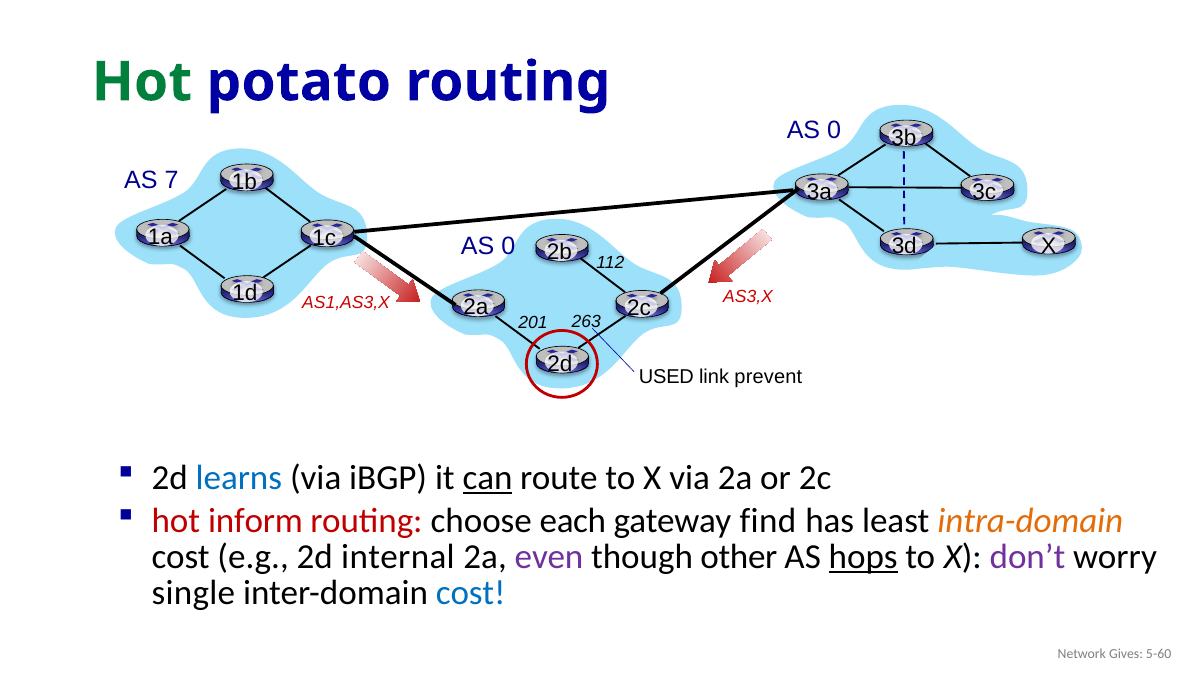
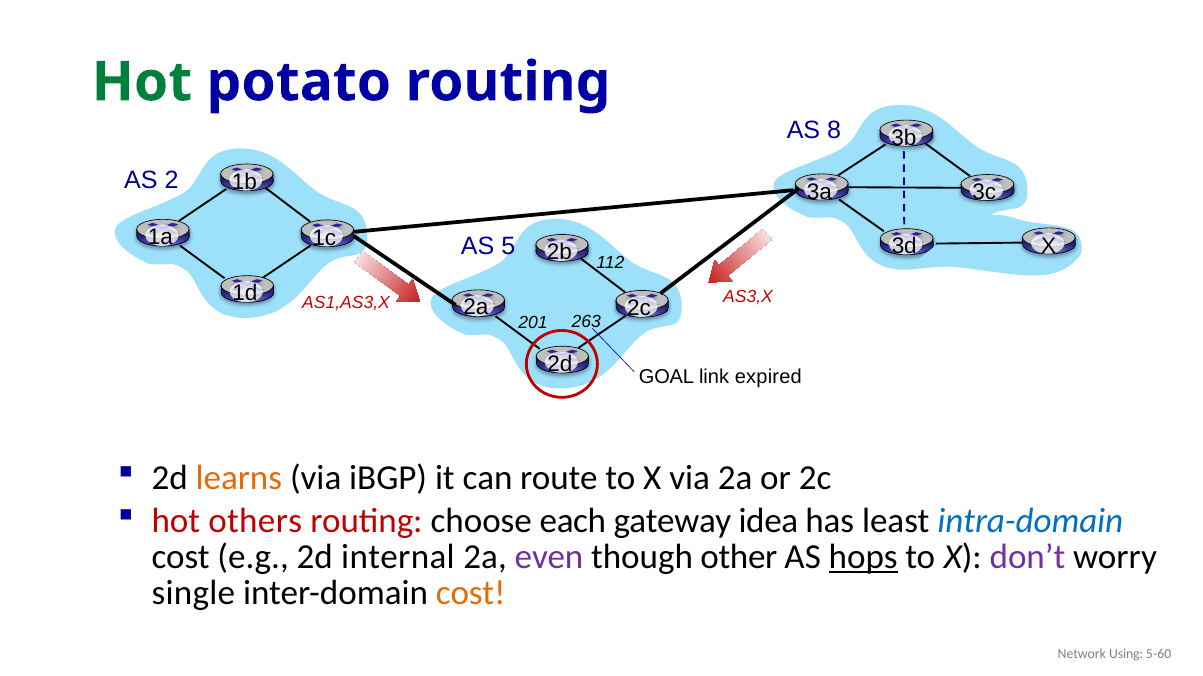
0 at (834, 130): 0 -> 8
7: 7 -> 2
0 at (508, 246): 0 -> 5
USED: USED -> GOAL
prevent: prevent -> expired
learns colour: blue -> orange
can underline: present -> none
inform: inform -> others
find: find -> idea
intra-domain colour: orange -> blue
cost at (471, 593) colour: blue -> orange
Gives: Gives -> Using
